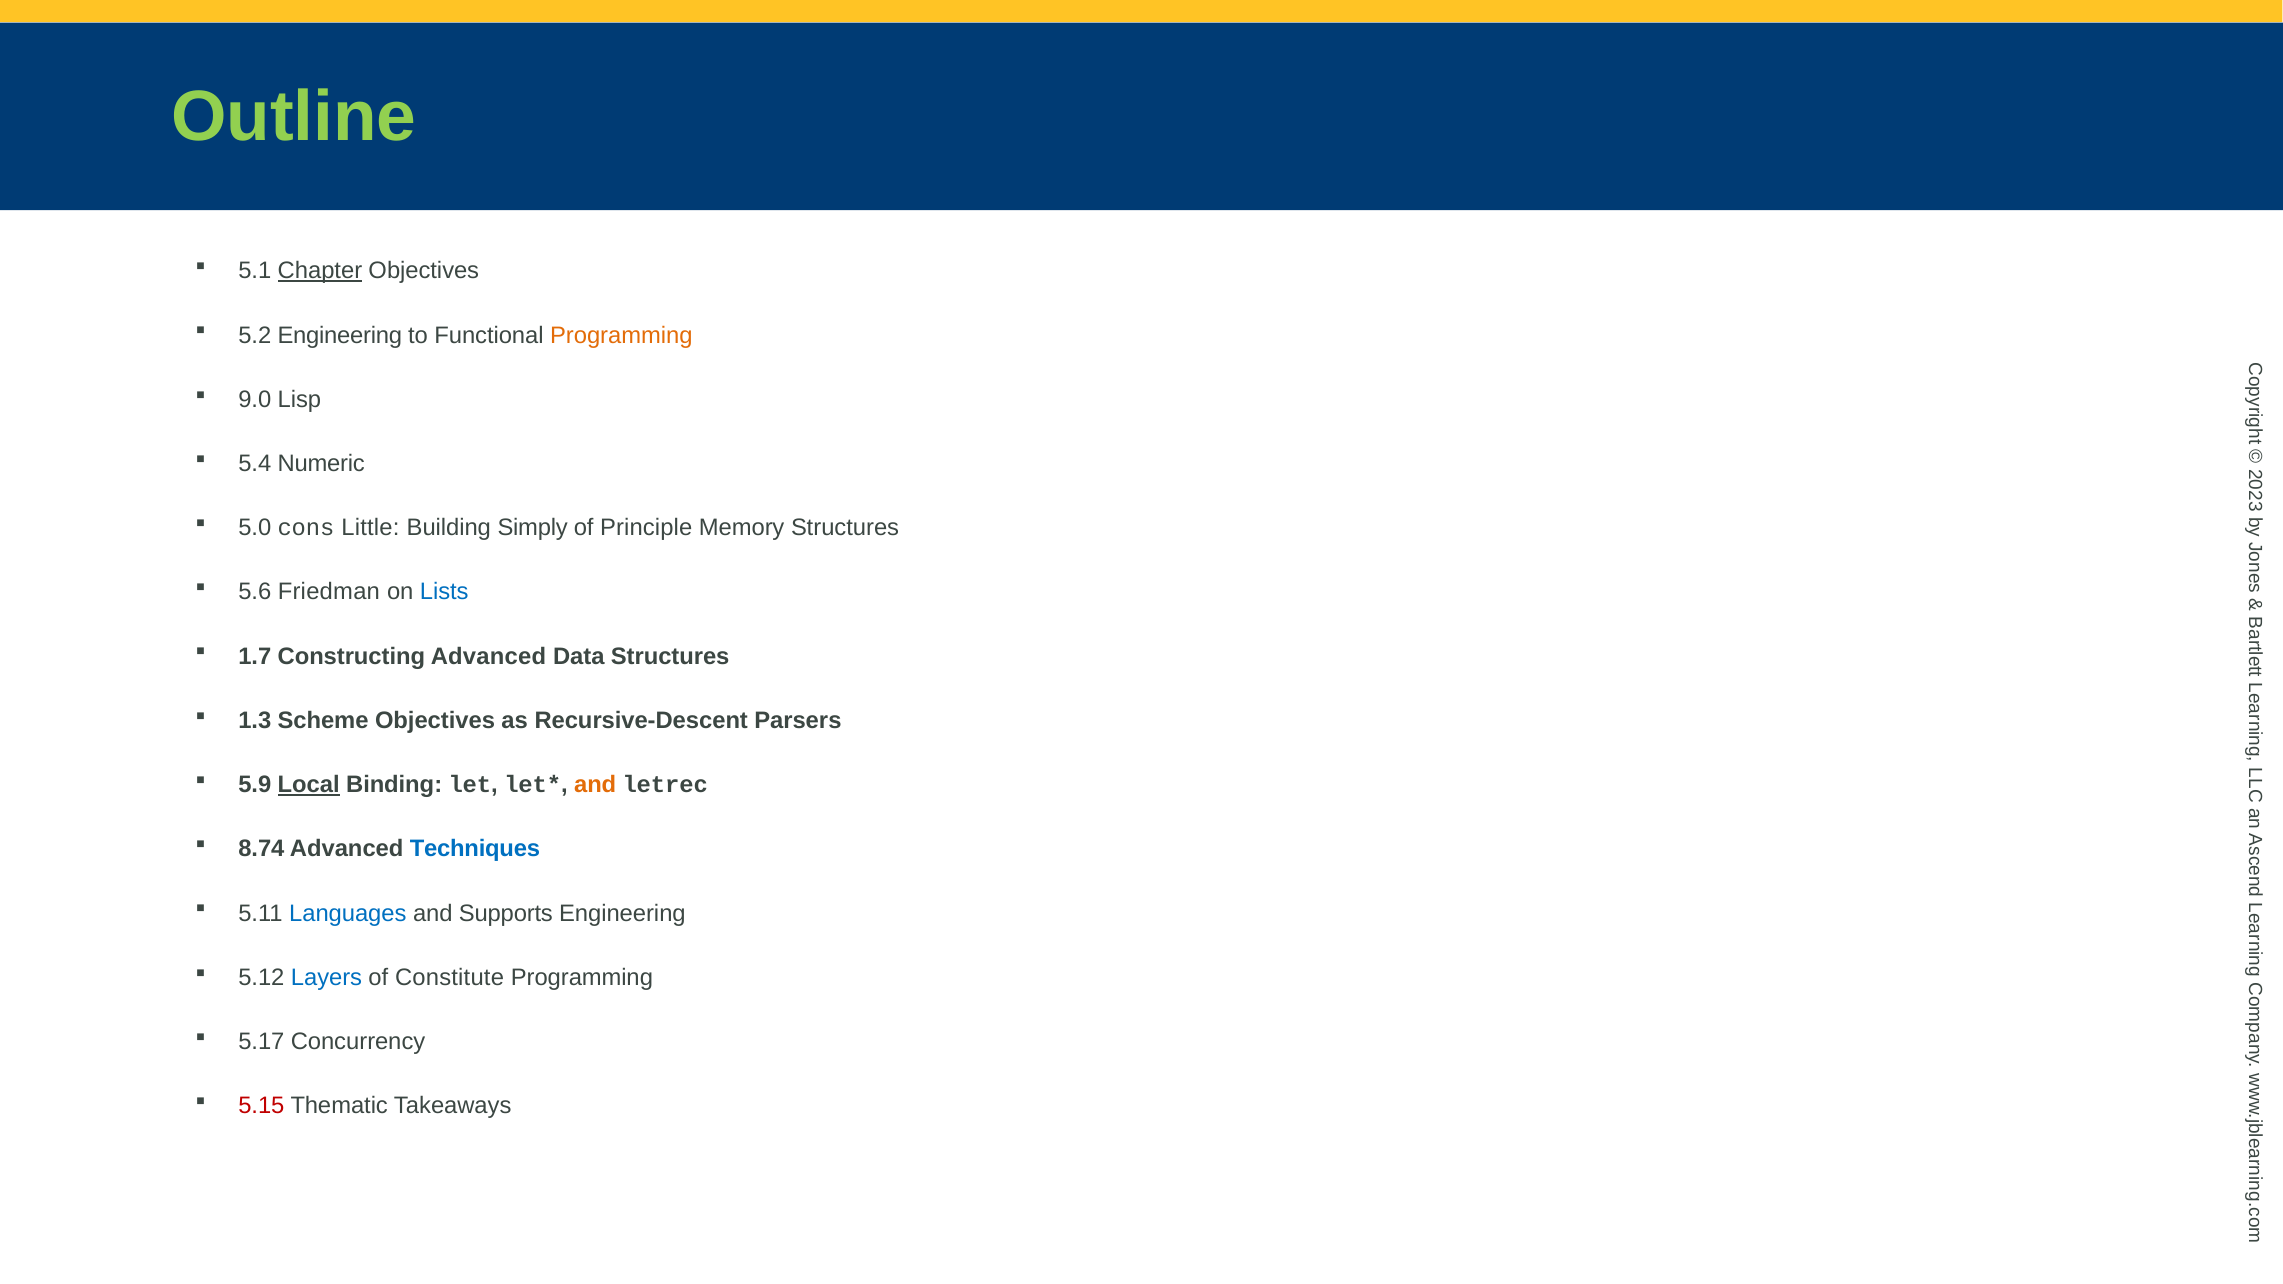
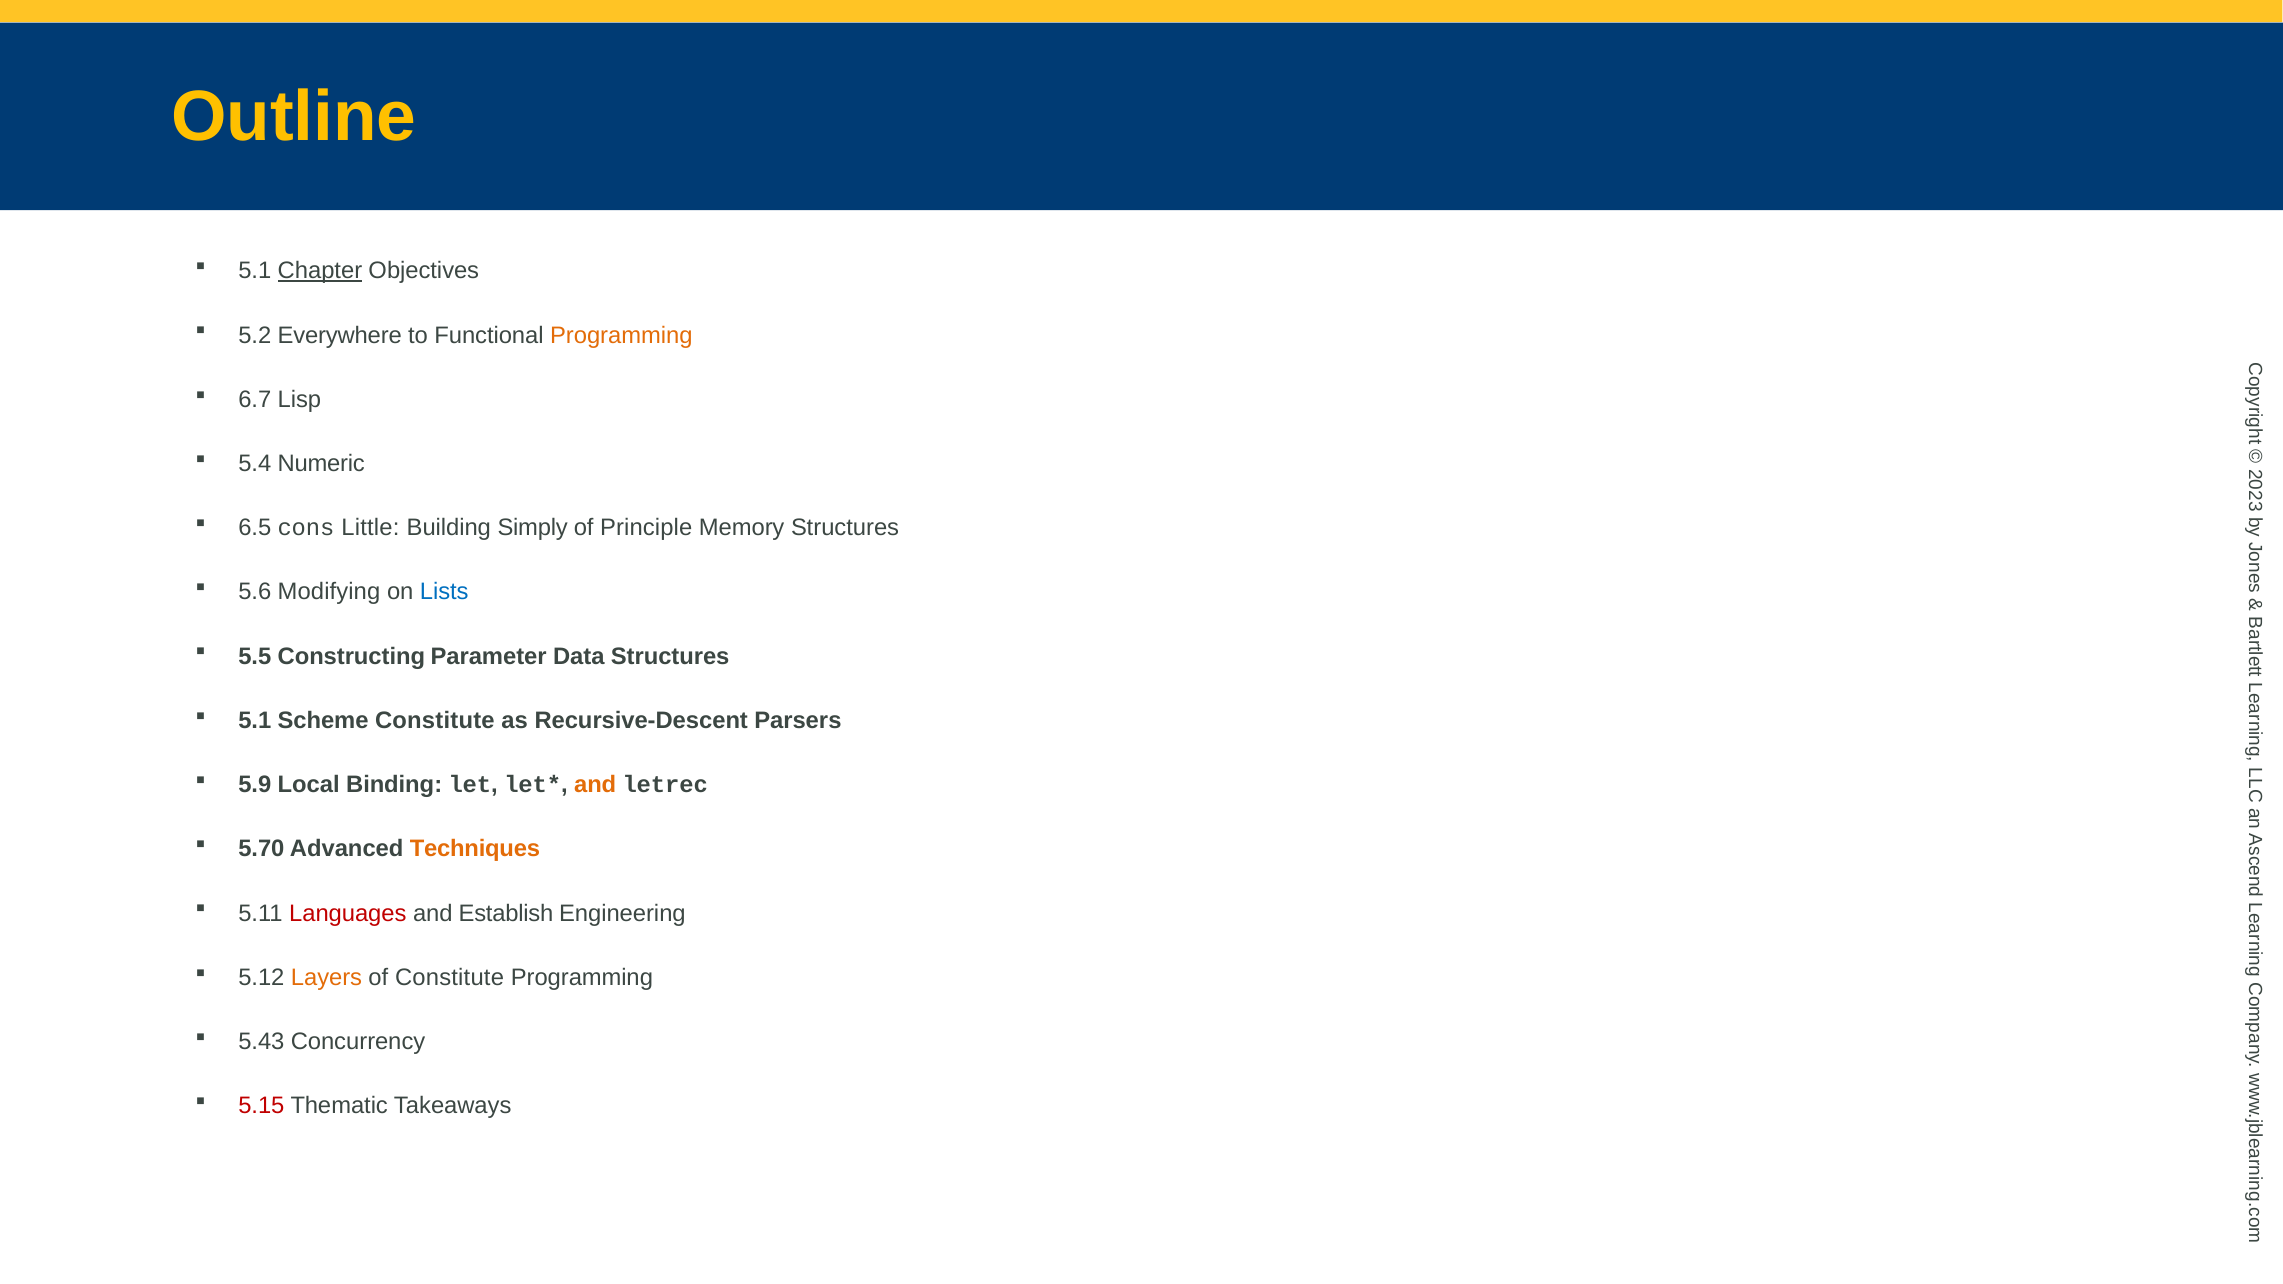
Outline colour: light green -> yellow
5.2 Engineering: Engineering -> Everywhere
9.0: 9.0 -> 6.7
5.0: 5.0 -> 6.5
Friedman: Friedman -> Modifying
1.7: 1.7 -> 5.5
Constructing Advanced: Advanced -> Parameter
1.3 at (255, 721): 1.3 -> 5.1
Scheme Objectives: Objectives -> Constitute
Local underline: present -> none
8.74: 8.74 -> 5.70
Techniques colour: blue -> orange
Languages colour: blue -> red
Supports: Supports -> Establish
Layers colour: blue -> orange
5.17: 5.17 -> 5.43
